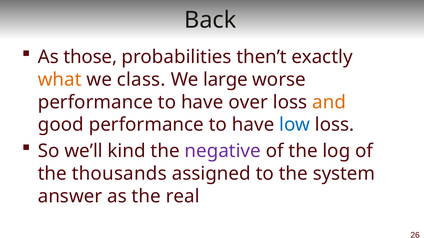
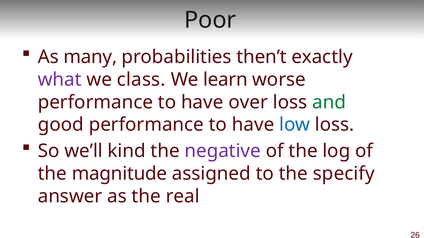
Back: Back -> Poor
those: those -> many
what colour: orange -> purple
large: large -> learn
and colour: orange -> green
thousands: thousands -> magnitude
system: system -> specify
